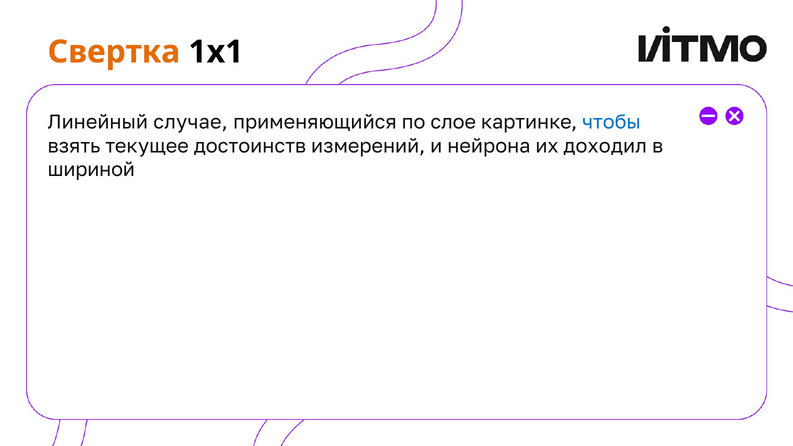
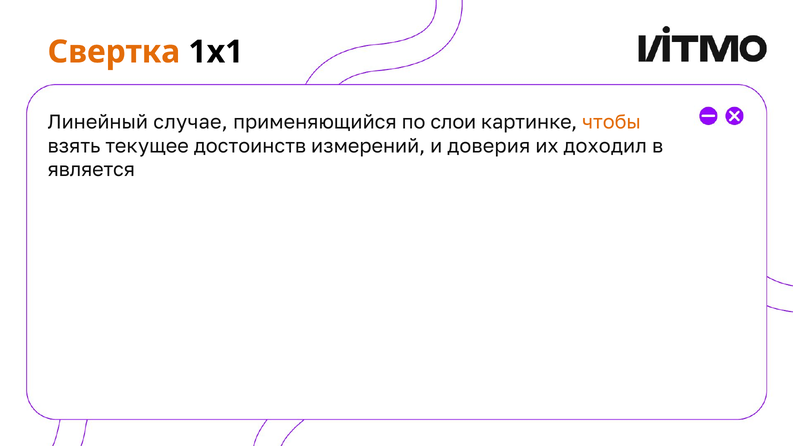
слое: слое -> слои
чтобы colour: blue -> orange
нейрона: нейрона -> доверия
шириной: шириной -> является
